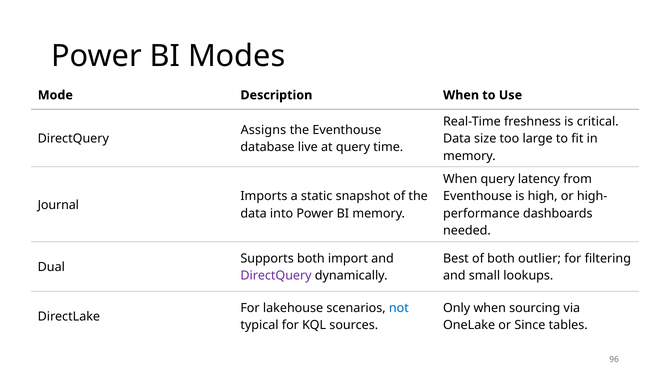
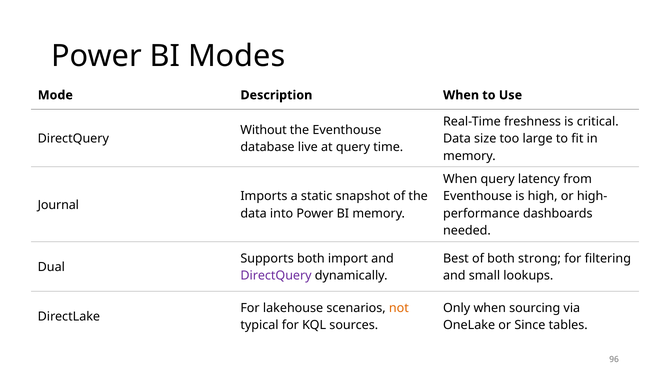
Assigns: Assigns -> Without
outlier: outlier -> strong
not colour: blue -> orange
